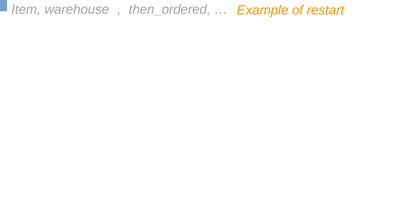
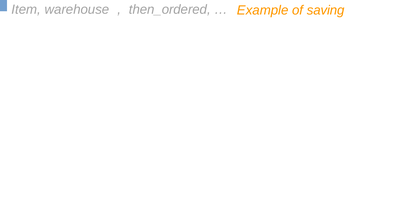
restart: restart -> saving
